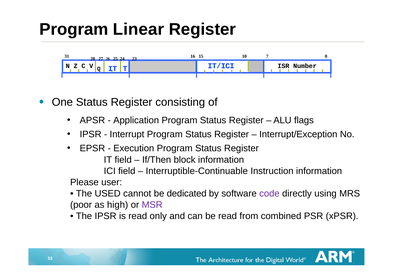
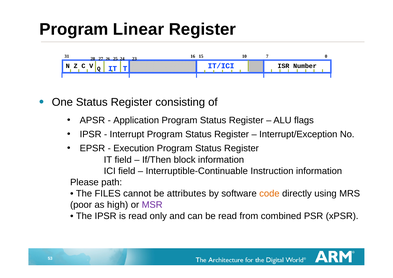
user: user -> path
USED: USED -> FILES
dedicated: dedicated -> attributes
code colour: purple -> orange
